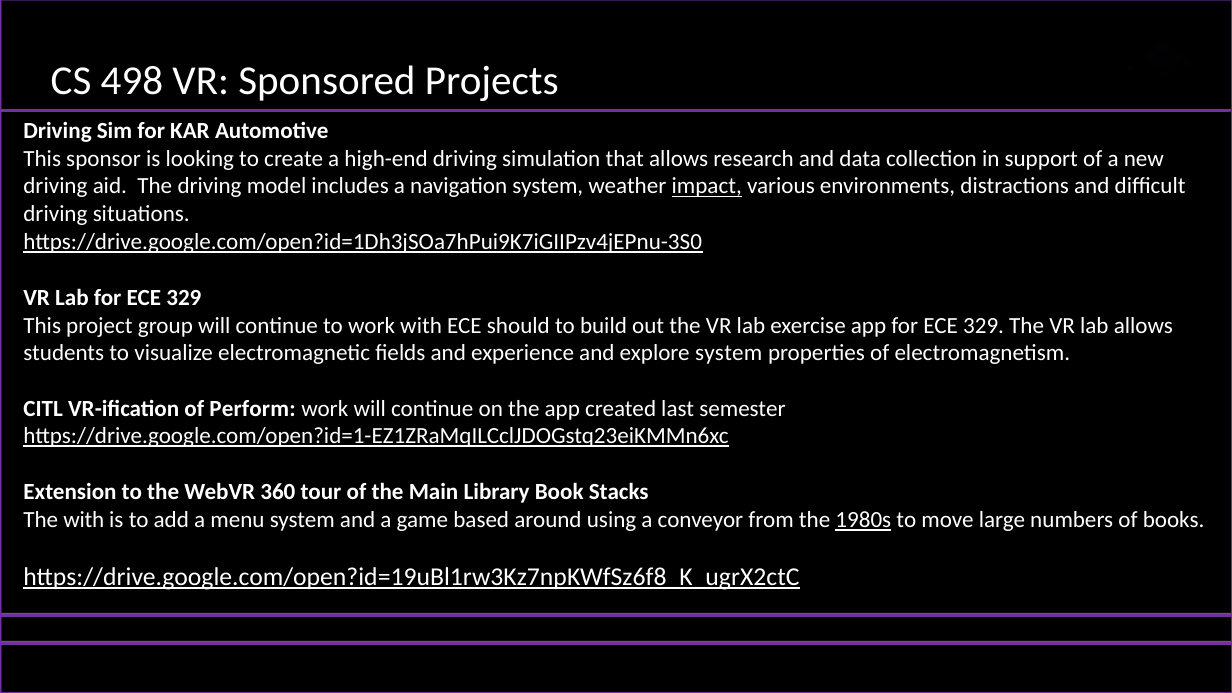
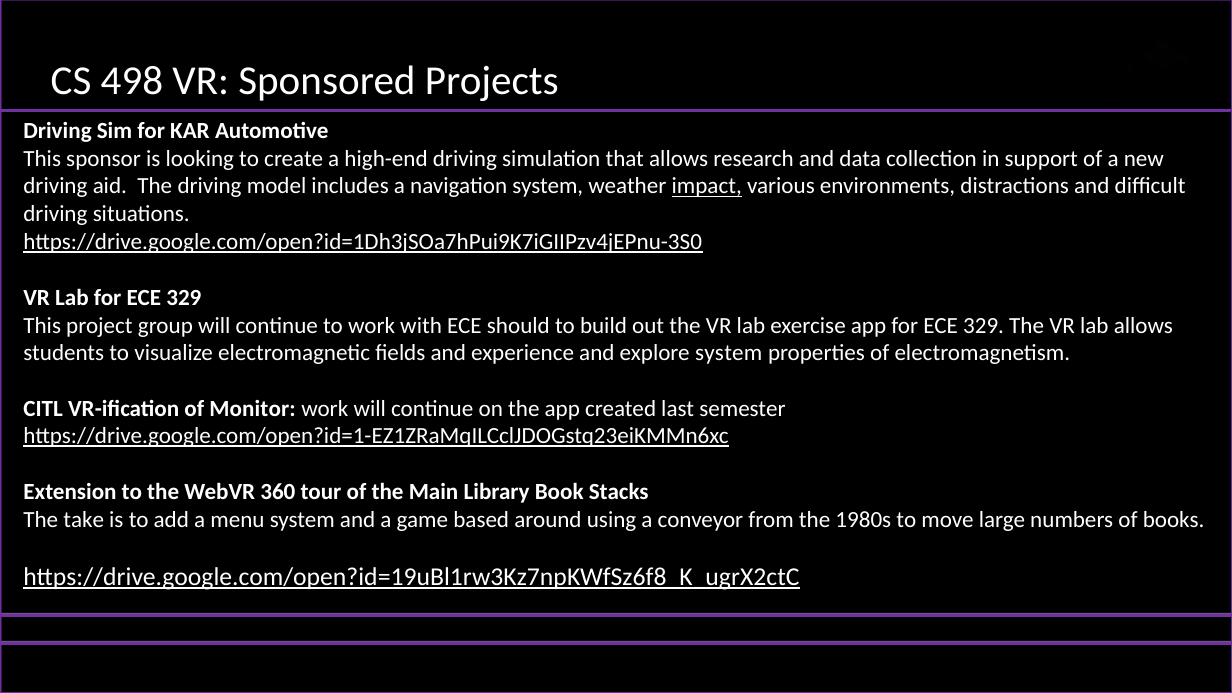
Perform: Perform -> Monitor
The with: with -> take
1980s underline: present -> none
